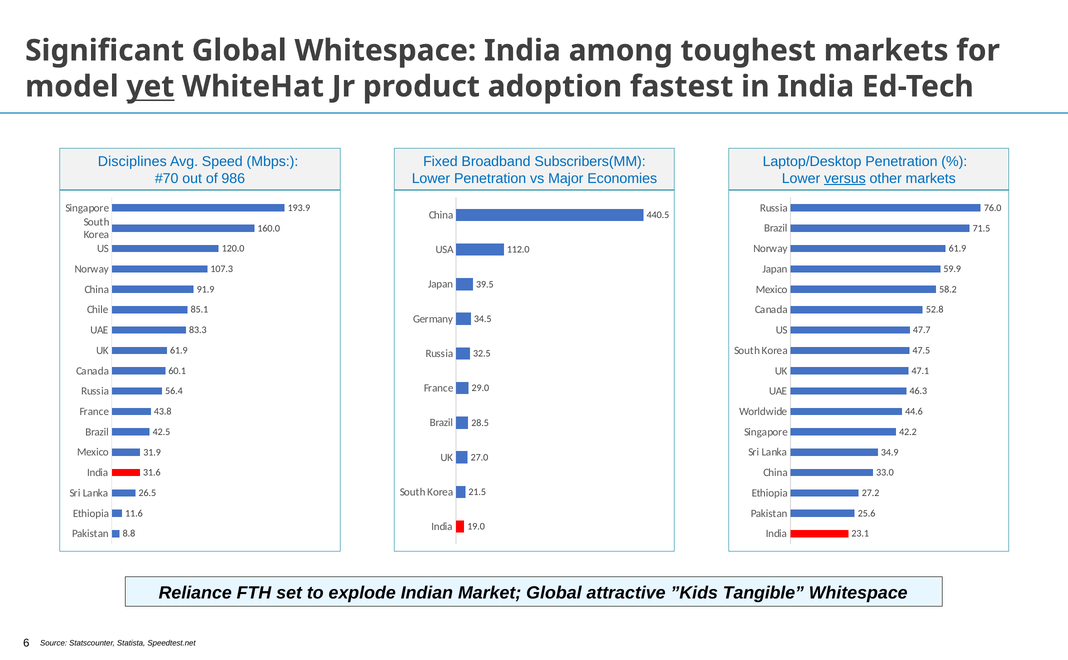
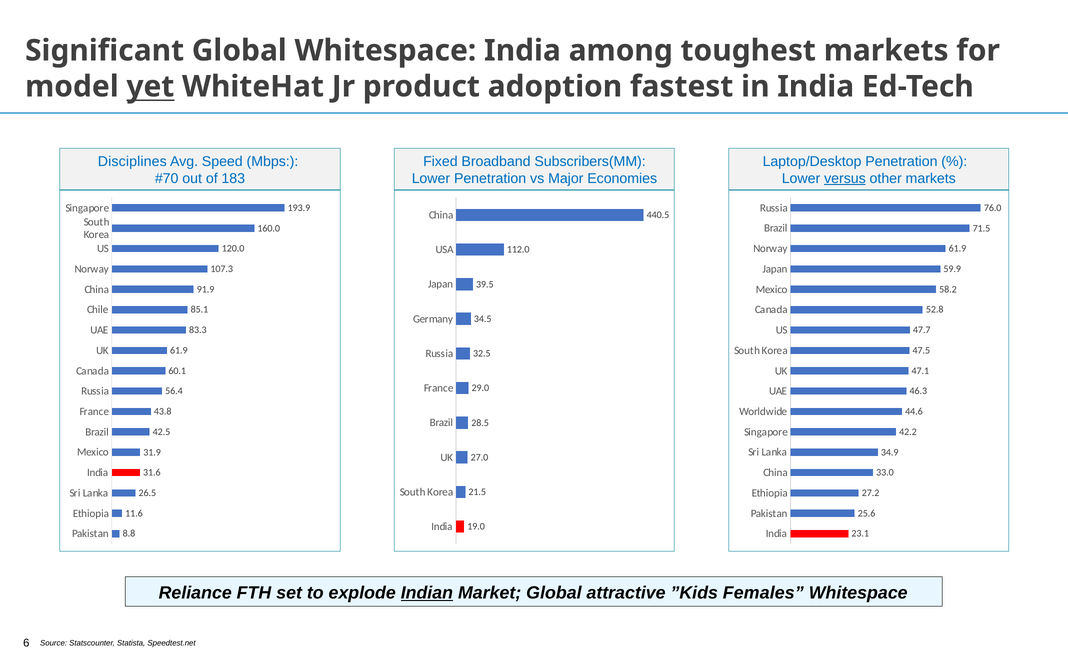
986: 986 -> 183
Indian underline: none -> present
Tangible: Tangible -> Females
